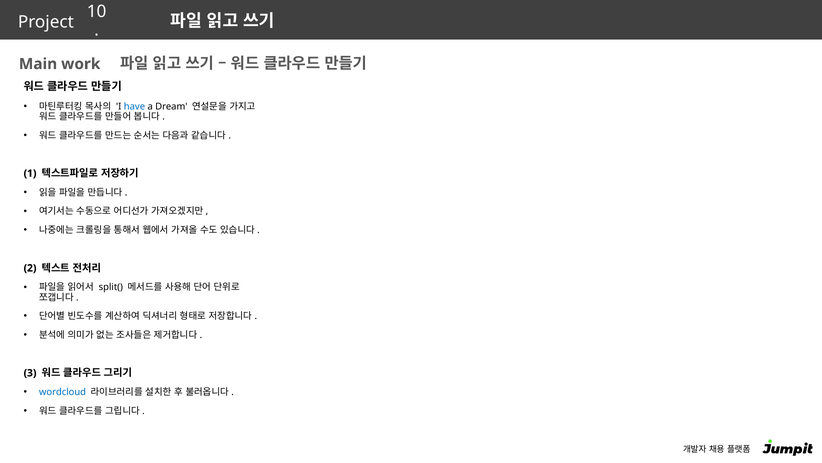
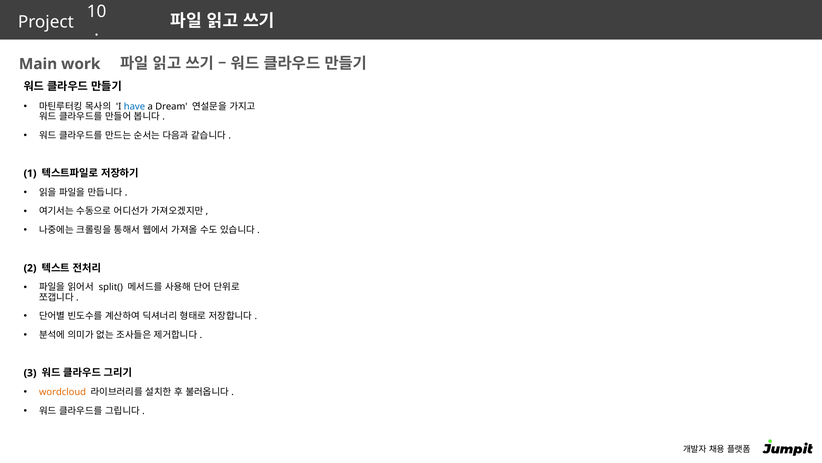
wordcloud colour: blue -> orange
